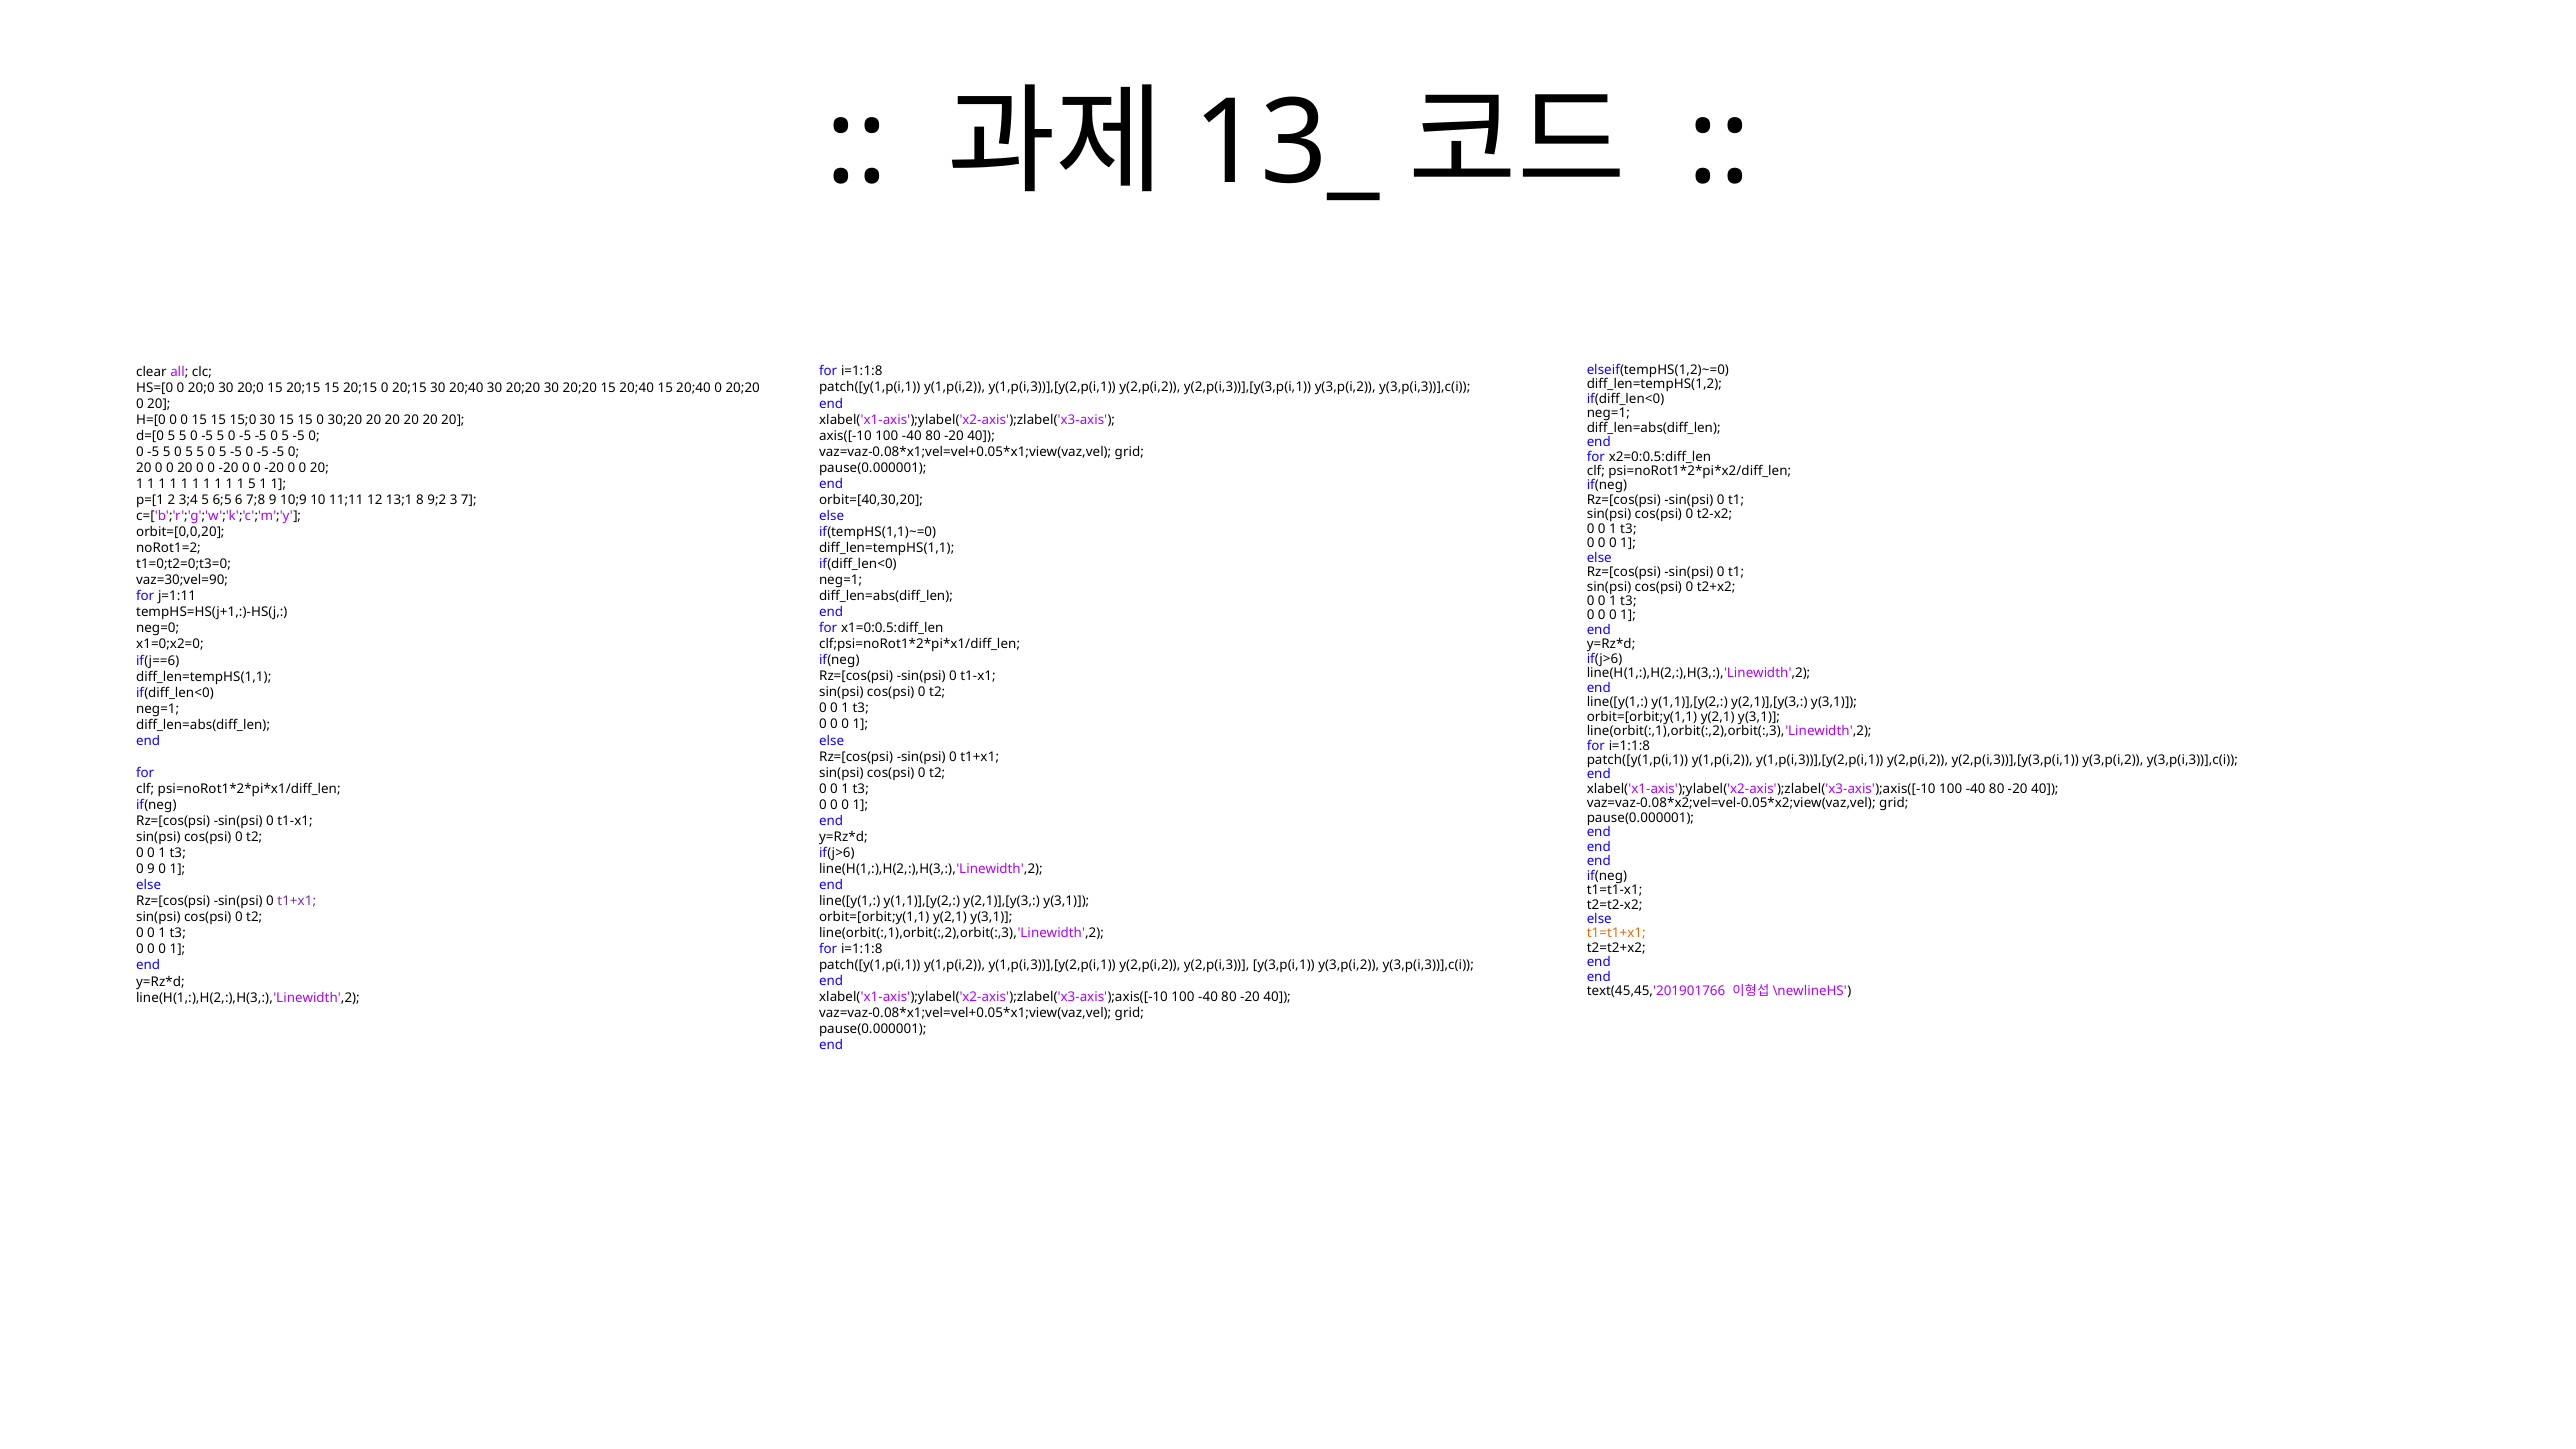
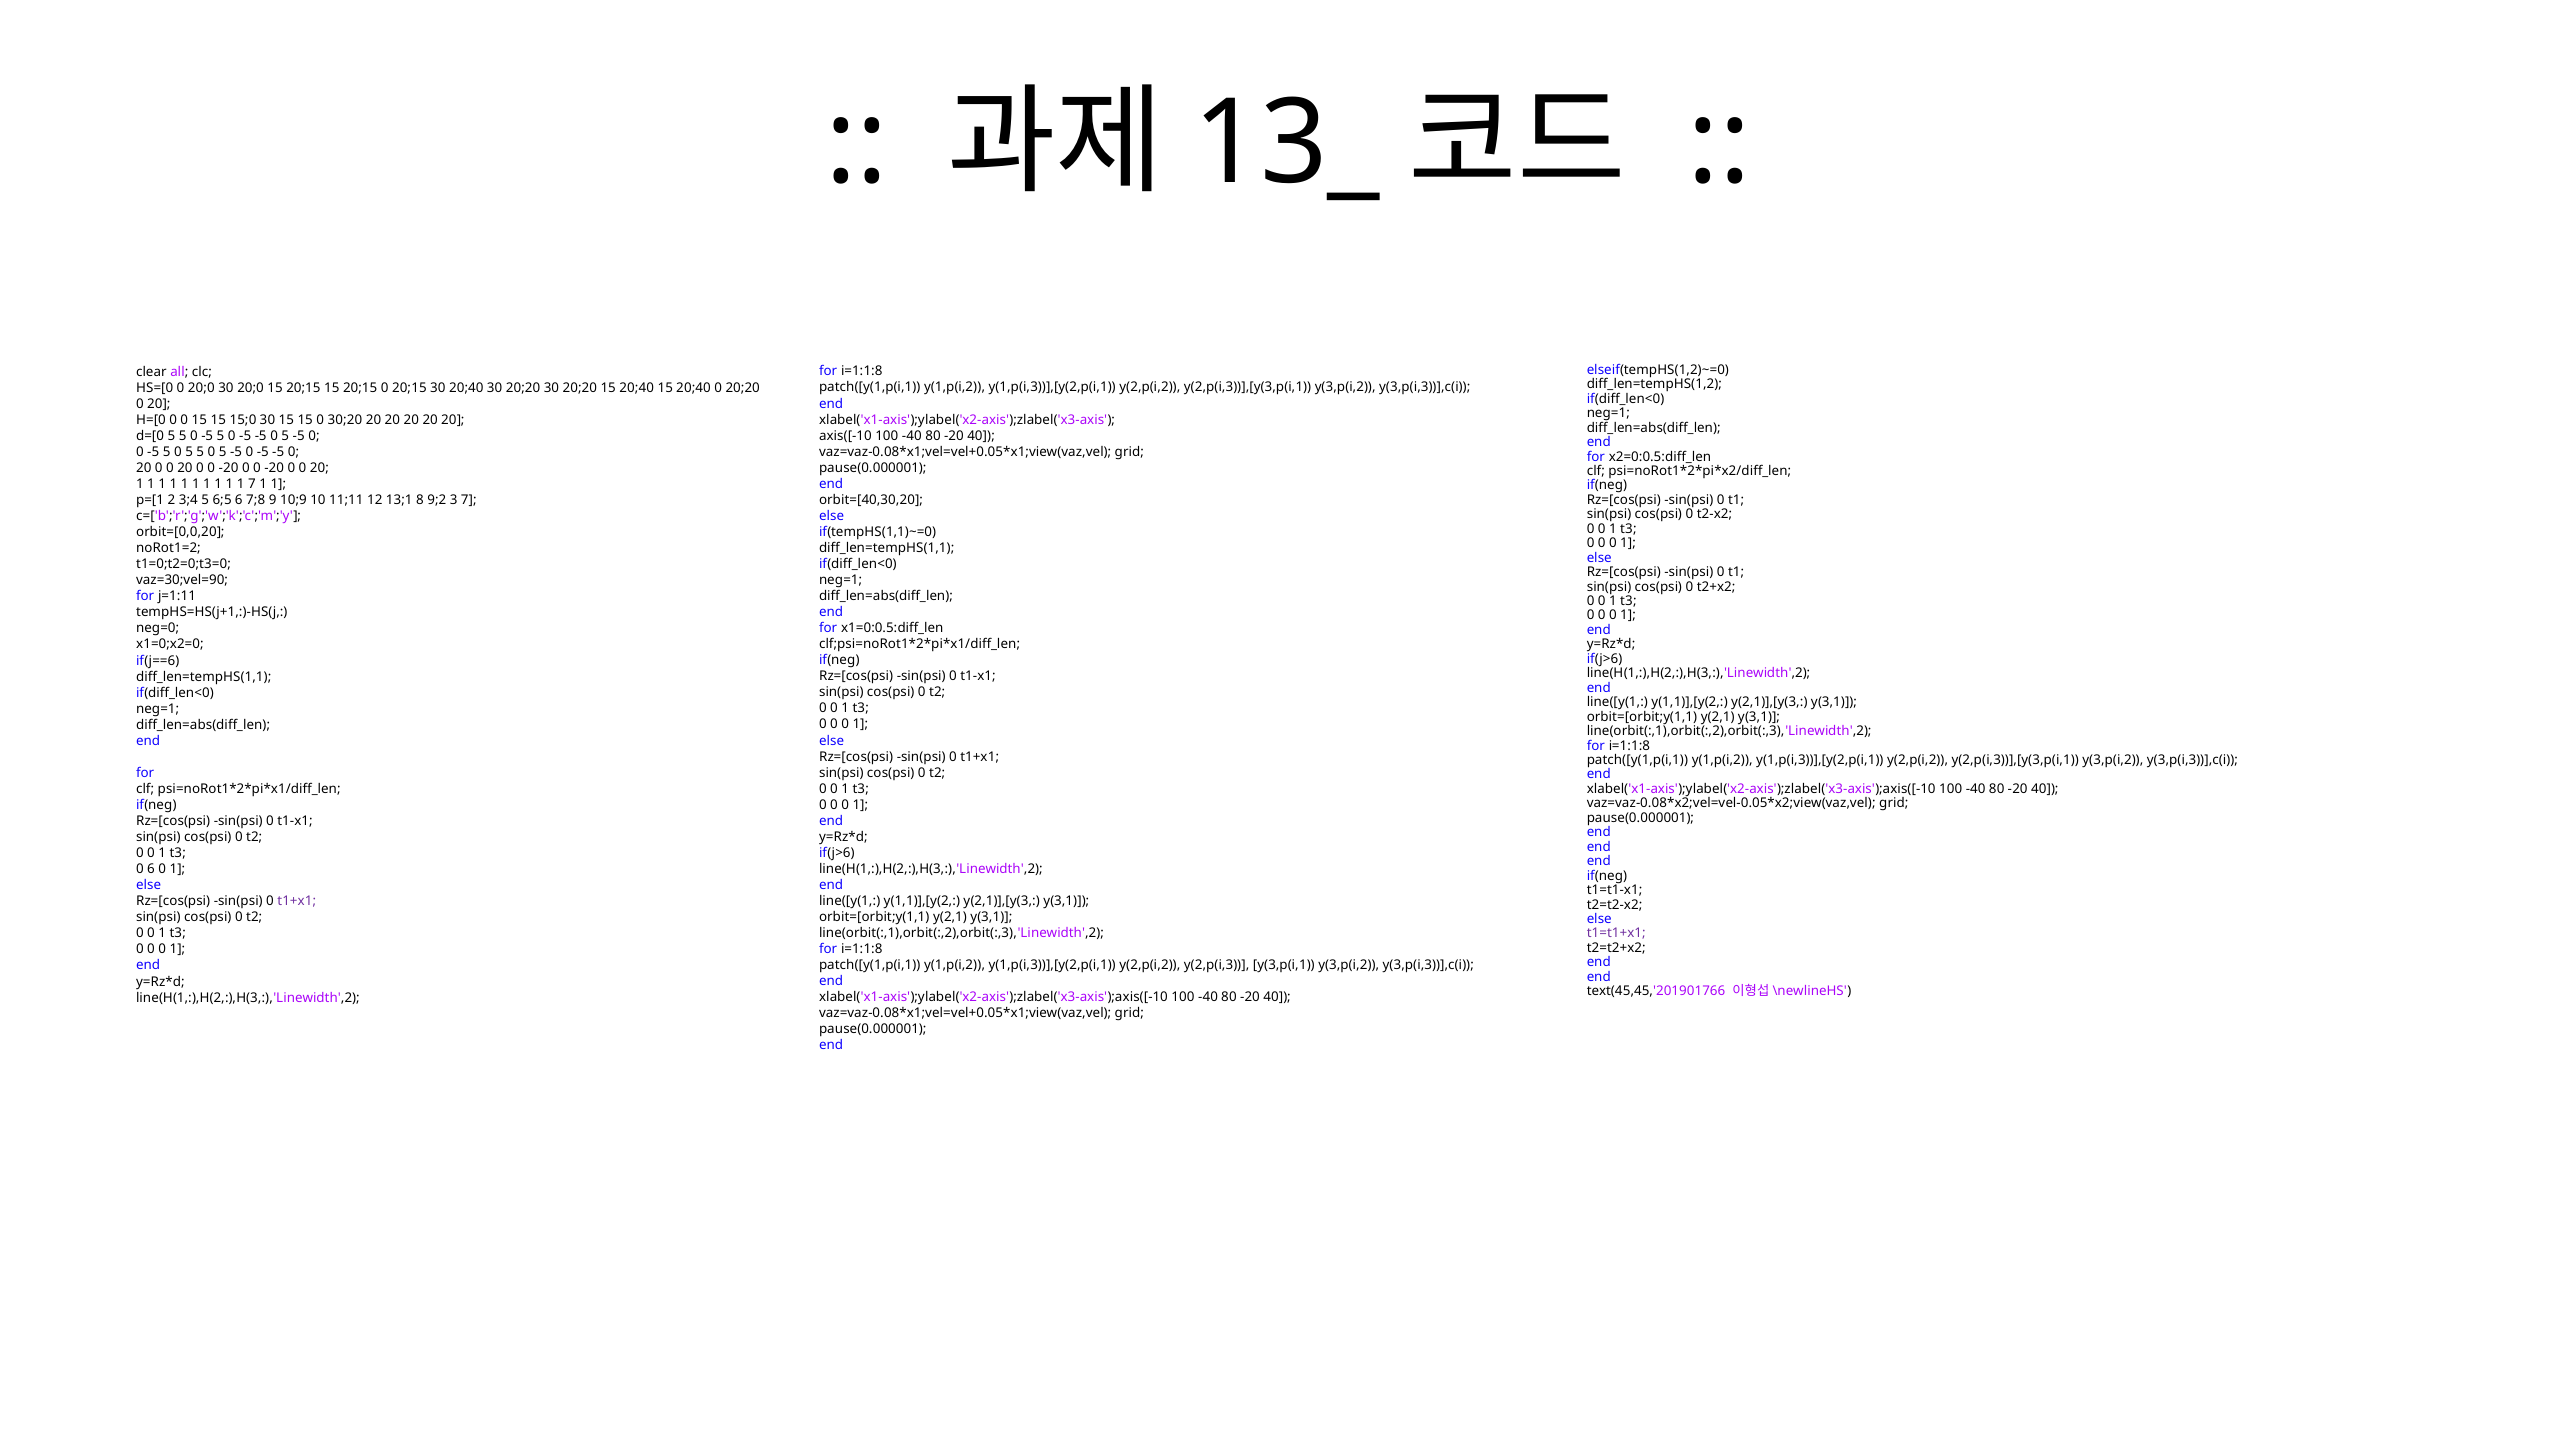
1 5: 5 -> 7
0 9: 9 -> 6
t1=t1+x1 colour: orange -> purple
